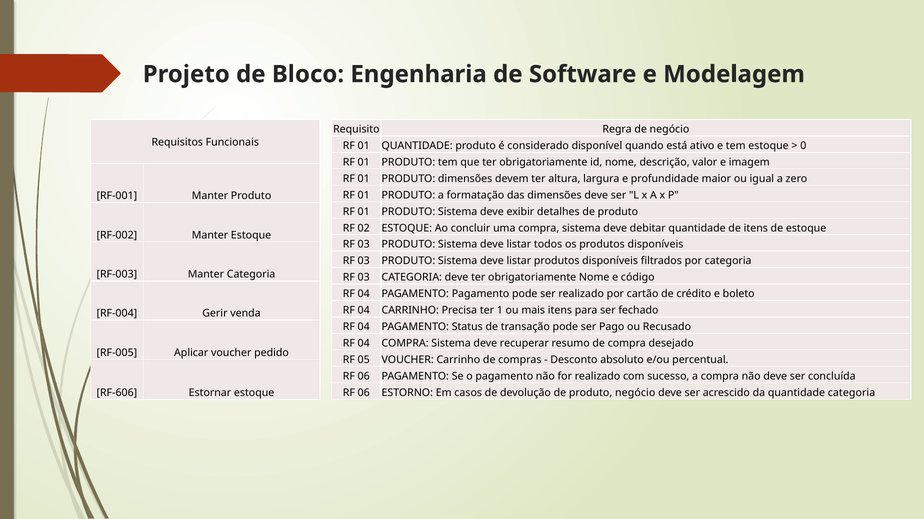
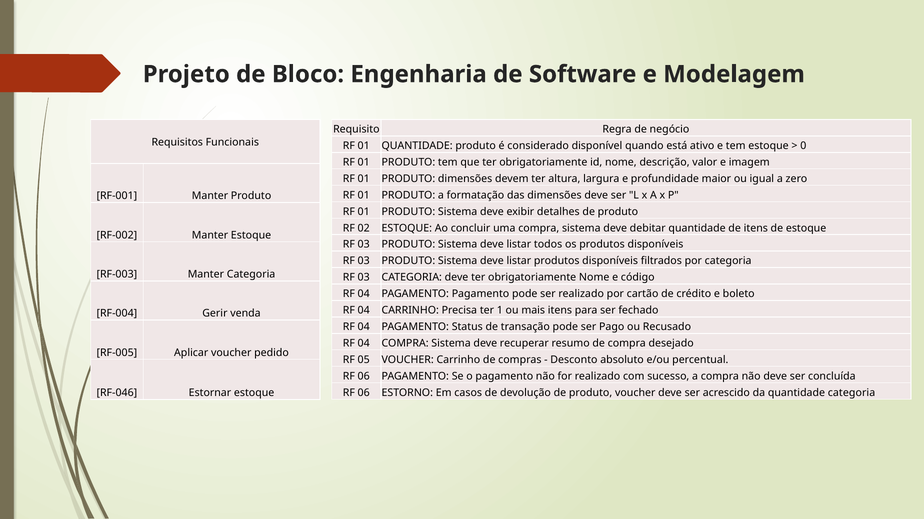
produto negócio: negócio -> voucher
RF-606: RF-606 -> RF-046
